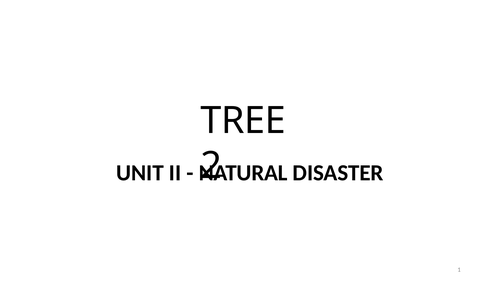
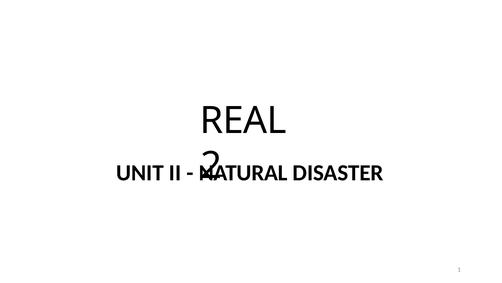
TREE: TREE -> REAL
